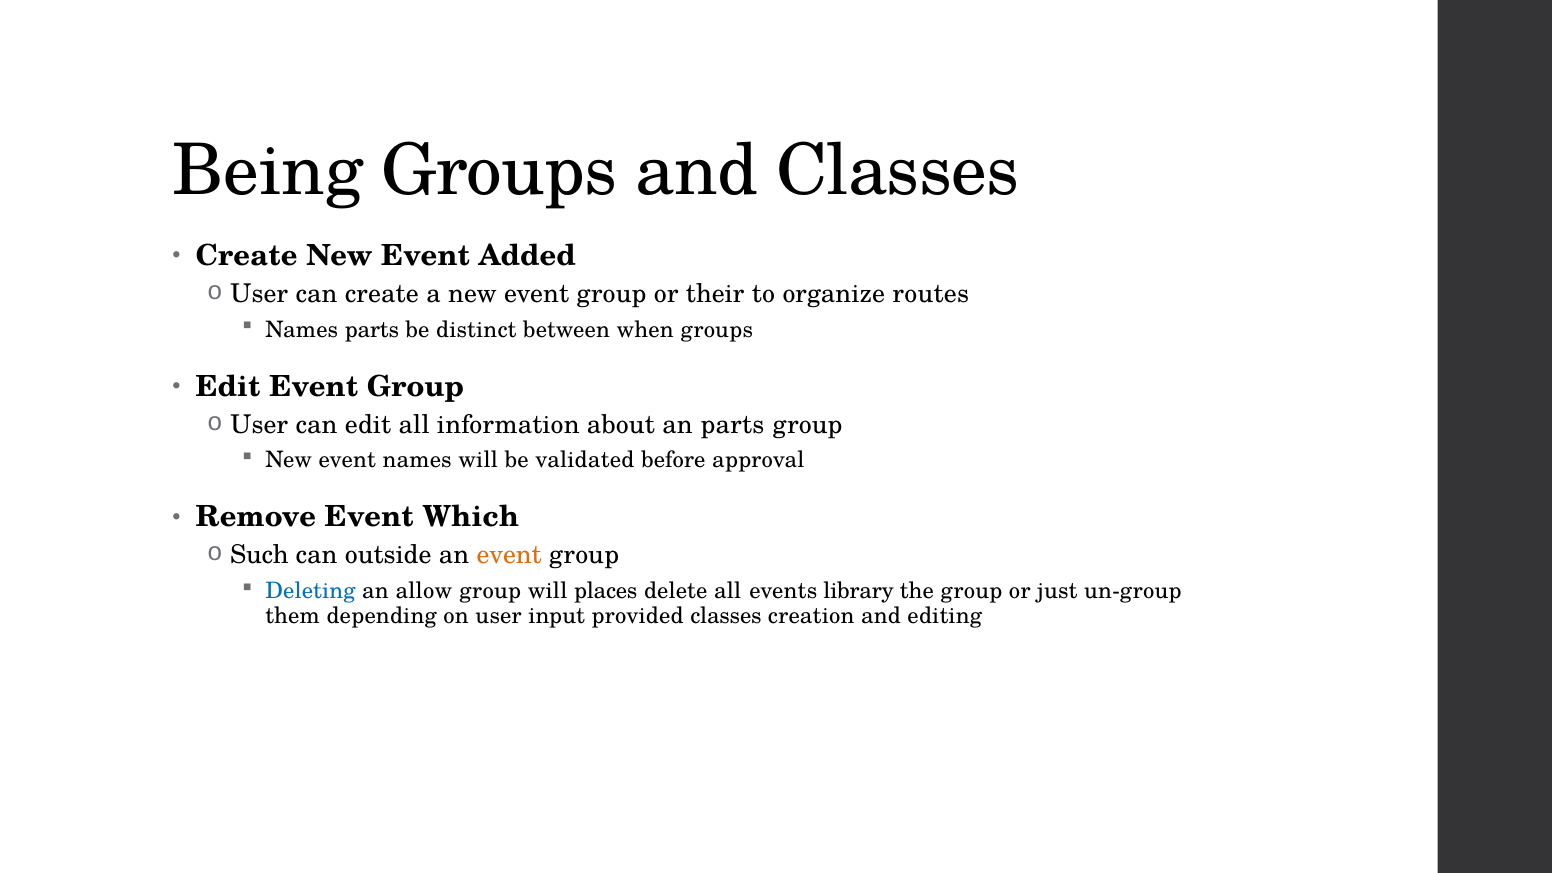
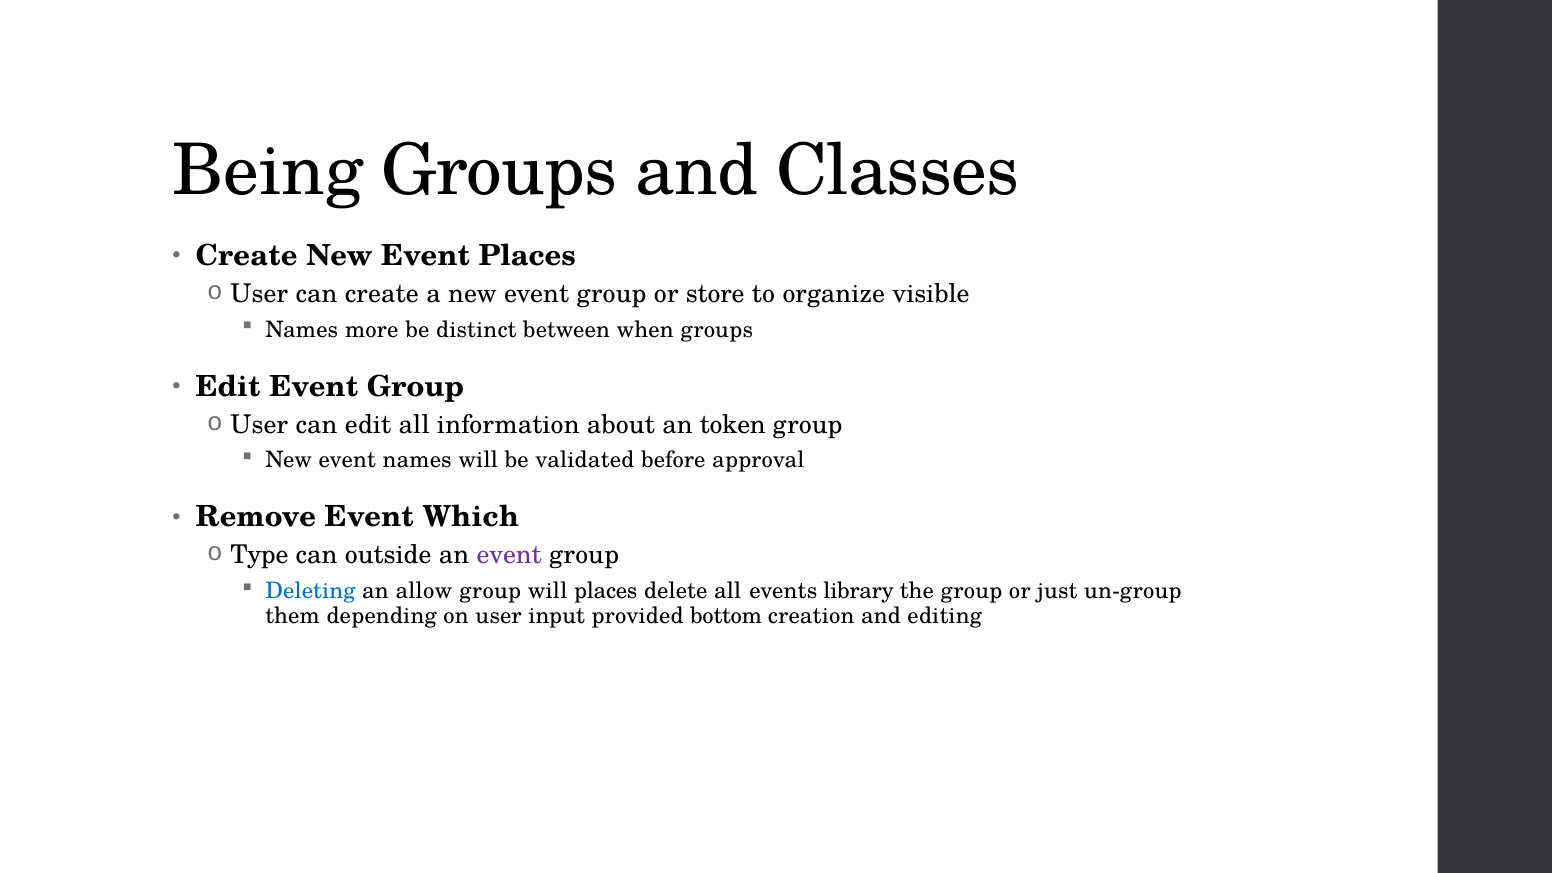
Event Added: Added -> Places
their: their -> store
routes: routes -> visible
Names parts: parts -> more
an parts: parts -> token
Such: Such -> Type
event at (509, 555) colour: orange -> purple
provided classes: classes -> bottom
